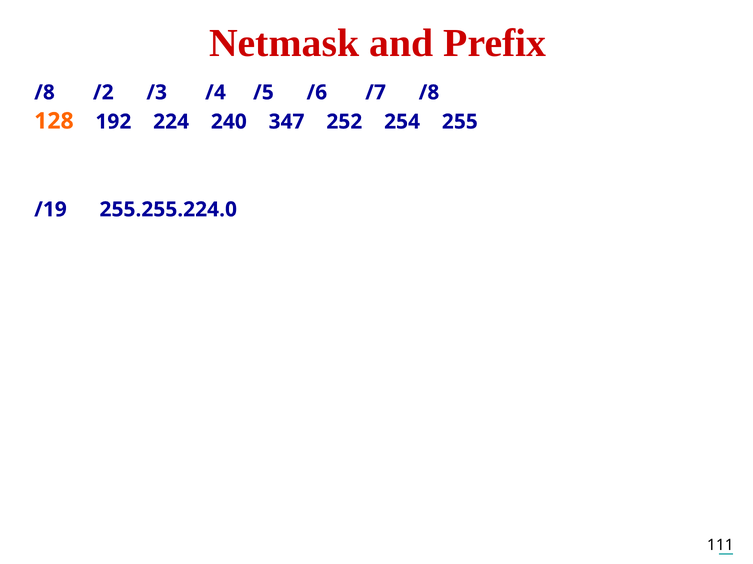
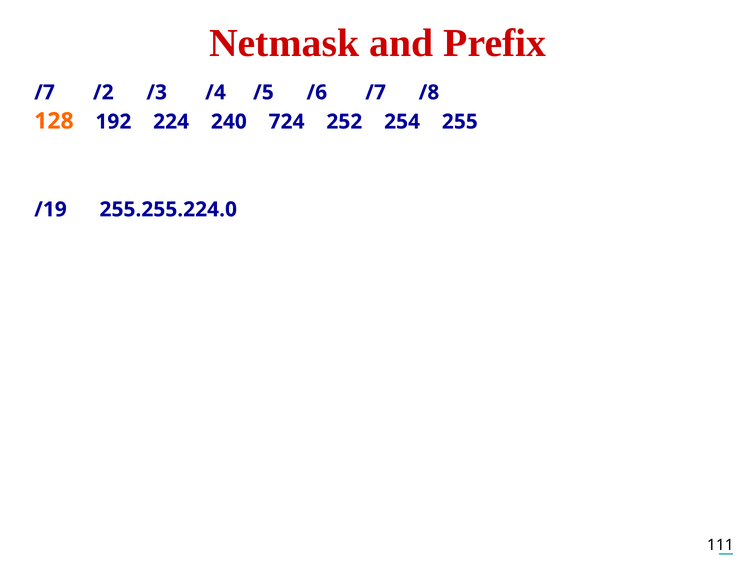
/8 at (45, 93): /8 -> /7
347: 347 -> 724
